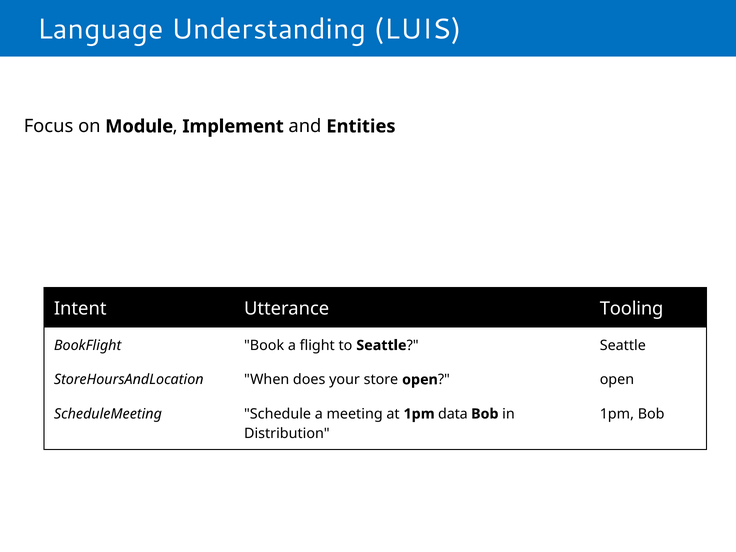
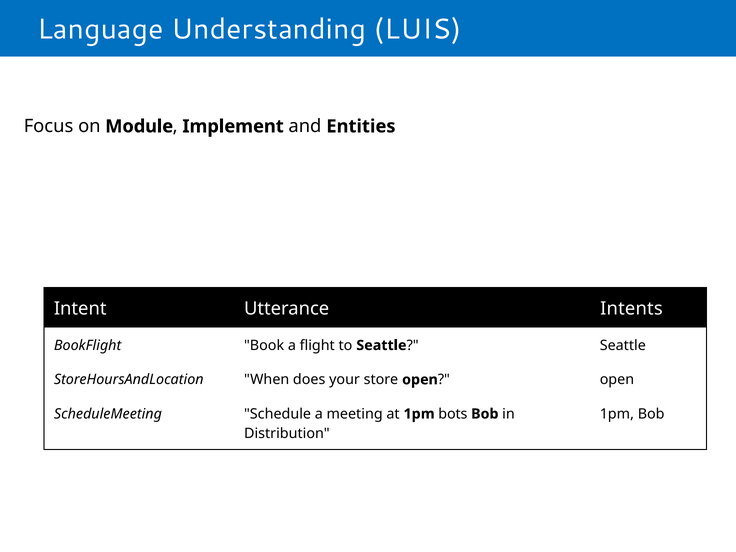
Tooling: Tooling -> Intents
data: data -> bots
